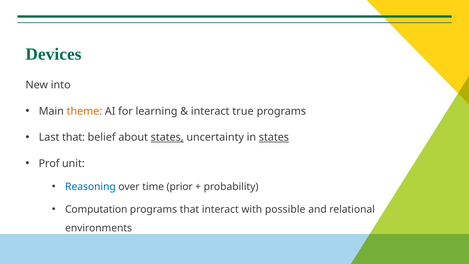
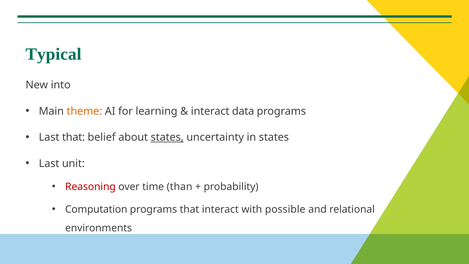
Devices: Devices -> Typical
true: true -> data
states at (274, 137) underline: present -> none
Prof at (49, 163): Prof -> Last
Reasoning colour: blue -> red
prior: prior -> than
